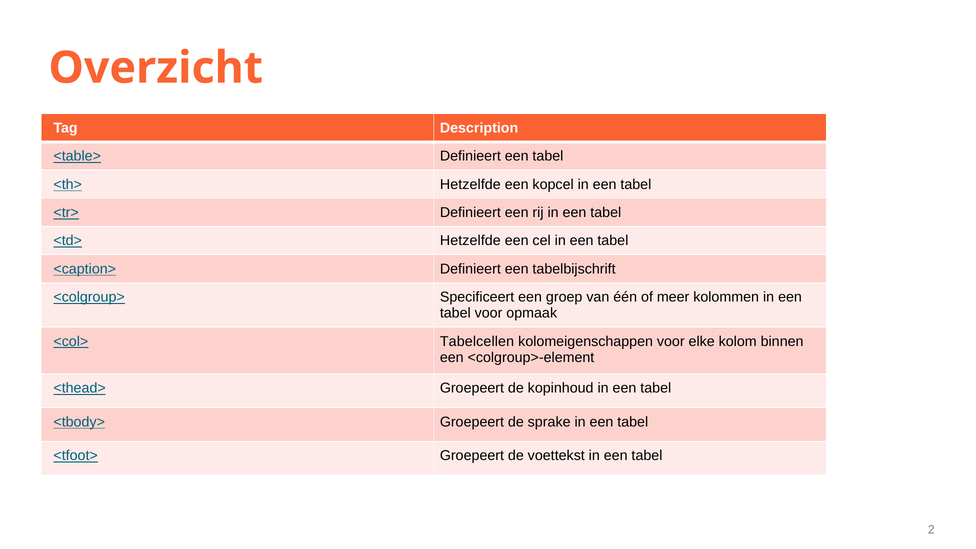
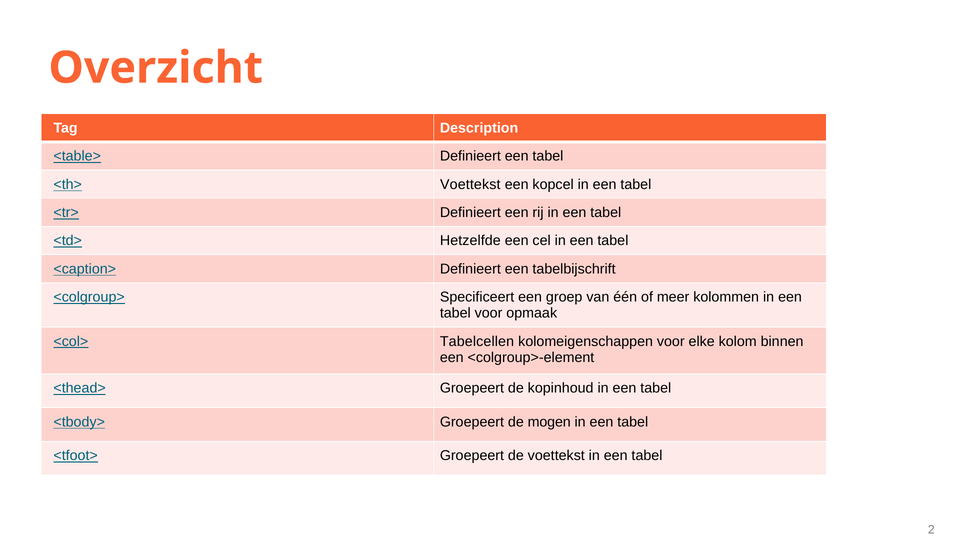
<th> Hetzelfde: Hetzelfde -> Voettekst
sprake: sprake -> mogen
